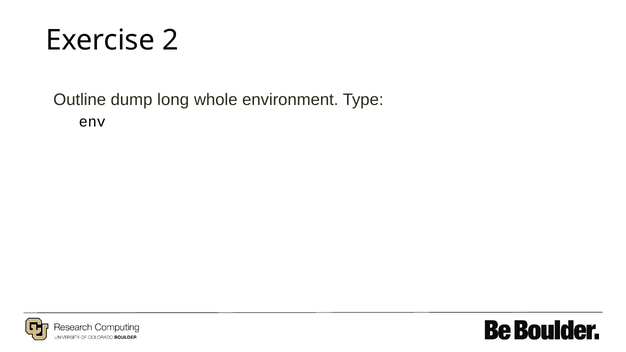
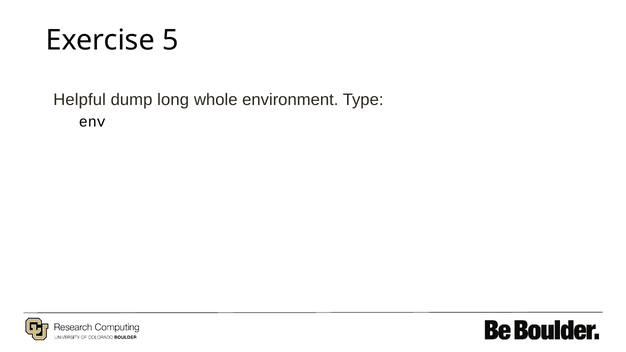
2: 2 -> 5
Outline: Outline -> Helpful
